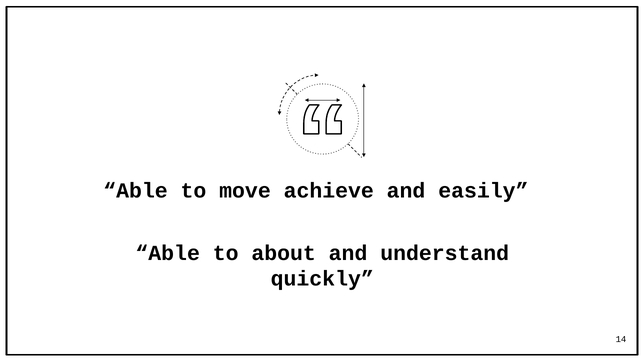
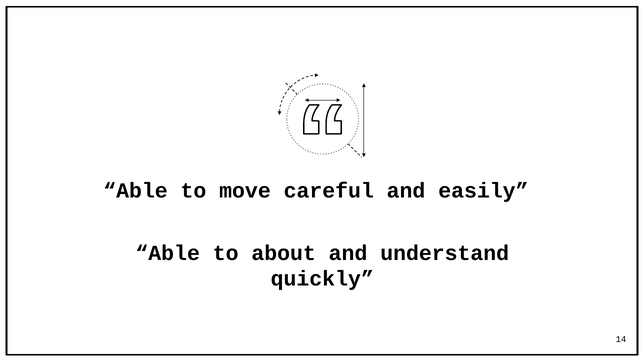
achieve: achieve -> careful
